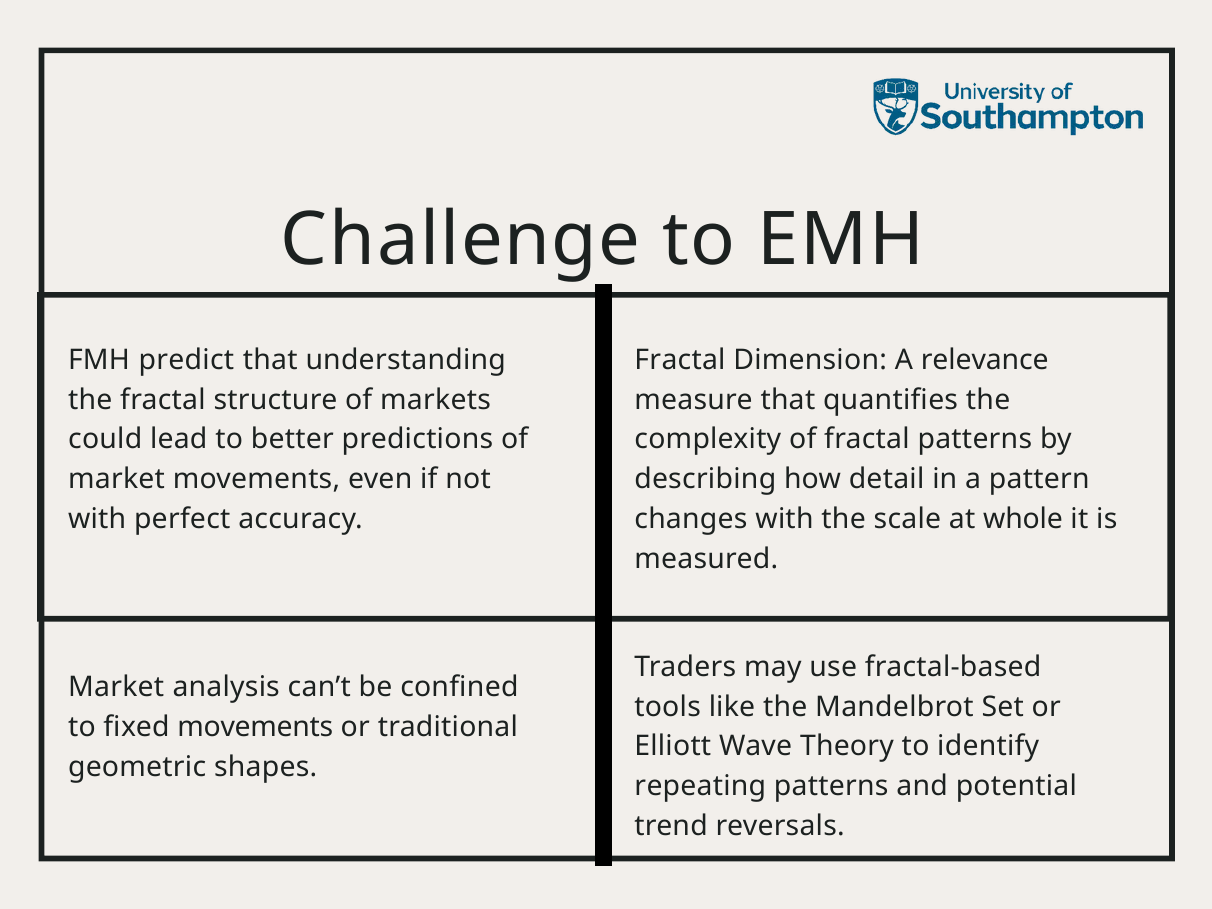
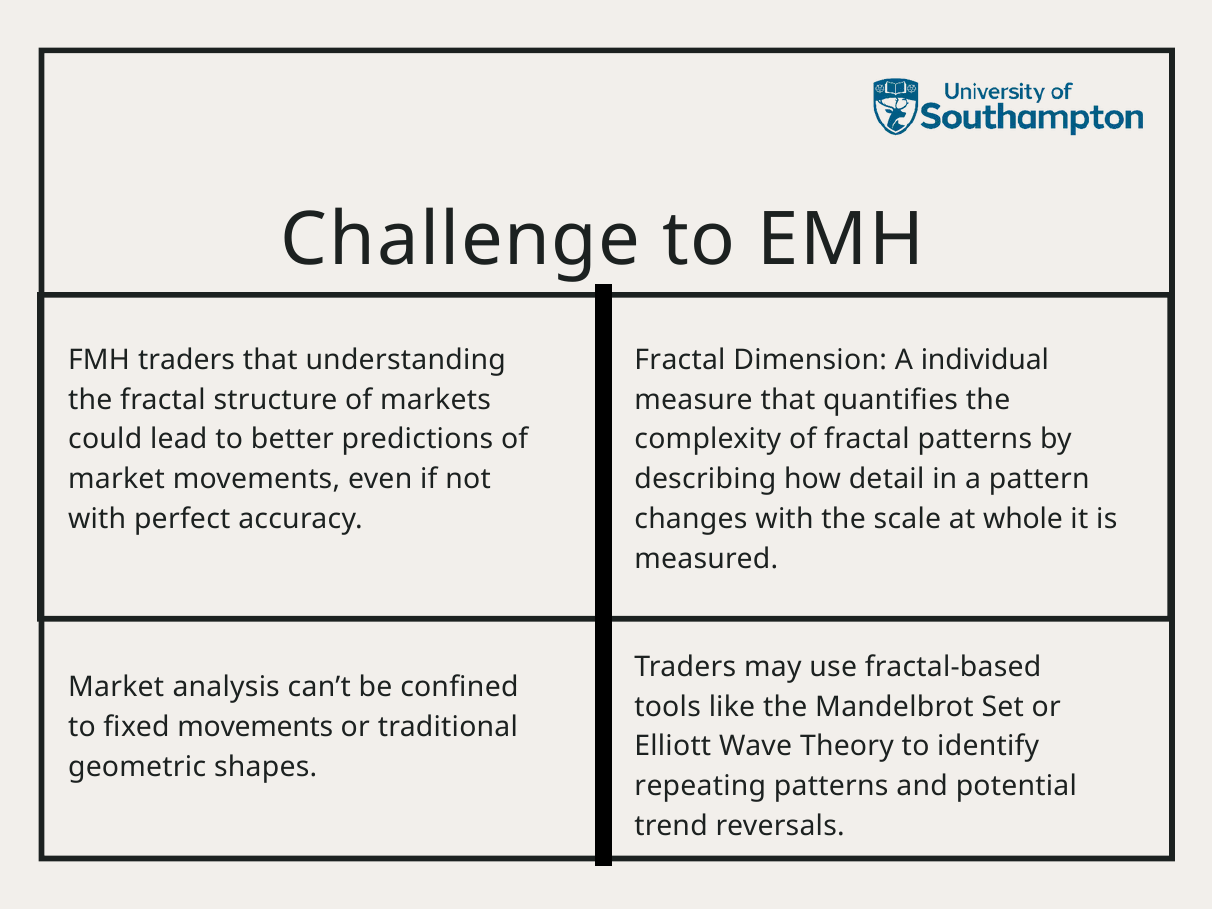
FMH predict: predict -> traders
relevance: relevance -> individual
